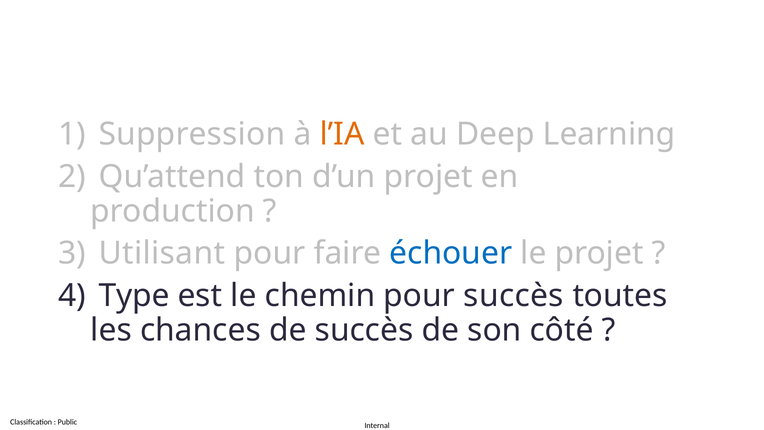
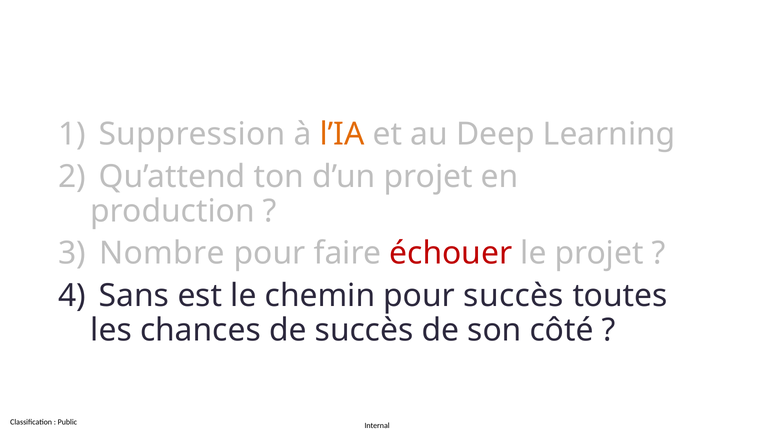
Utilisant: Utilisant -> Nombre
échouer colour: blue -> red
Type: Type -> Sans
